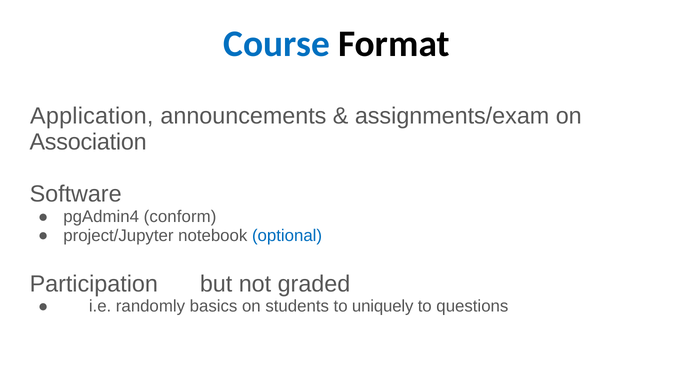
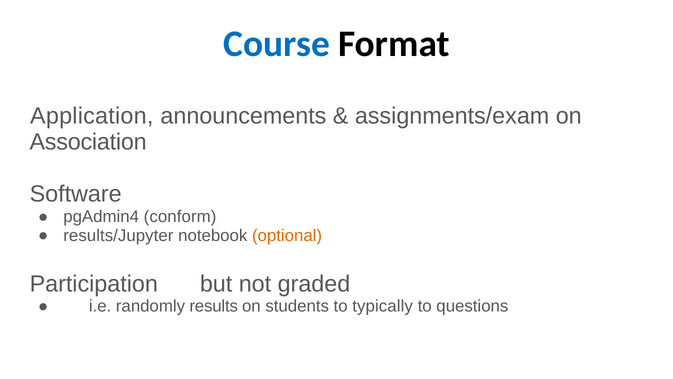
project/Jupyter: project/Jupyter -> results/Jupyter
optional colour: blue -> orange
basics: basics -> results
uniquely: uniquely -> typically
